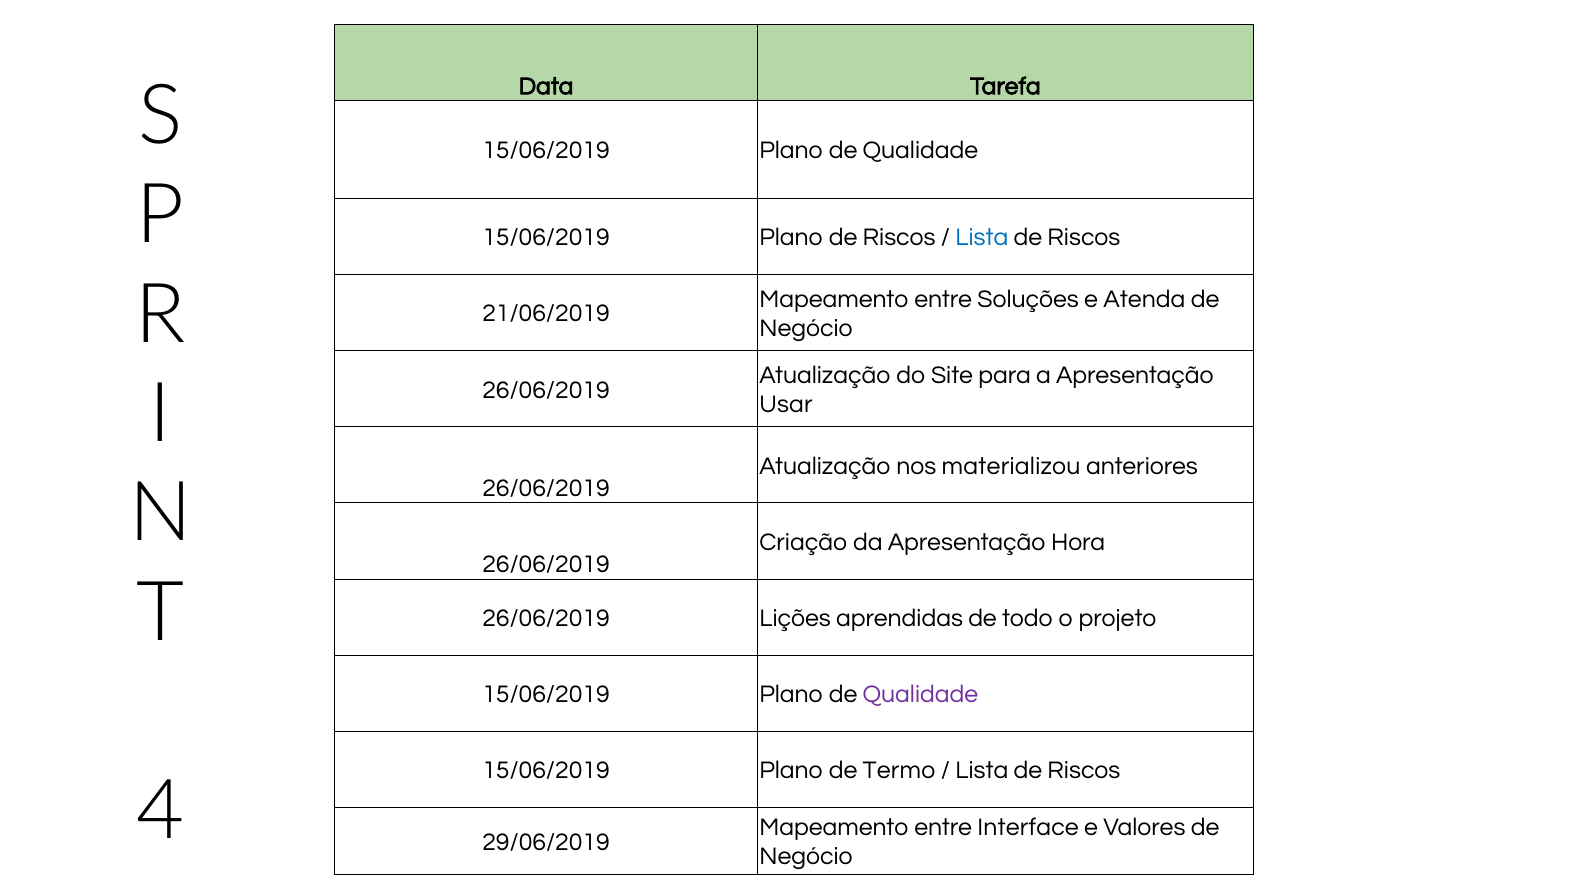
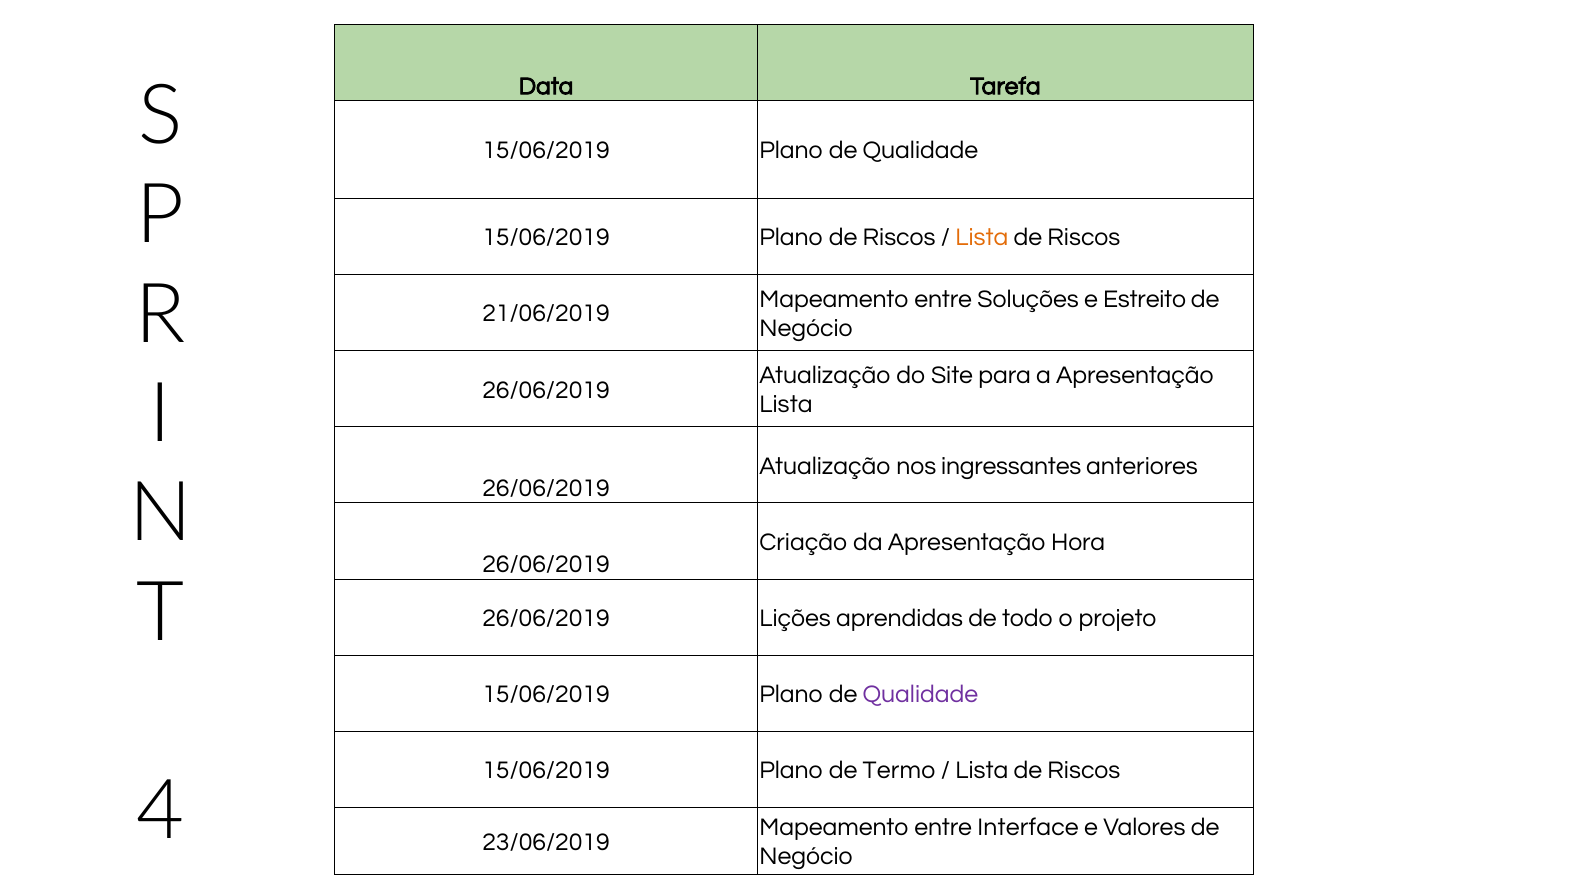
Lista at (982, 237) colour: blue -> orange
Atenda: Atenda -> Estreito
Usar at (786, 404): Usar -> Lista
materializou: materializou -> ingressantes
29/06/2019: 29/06/2019 -> 23/06/2019
